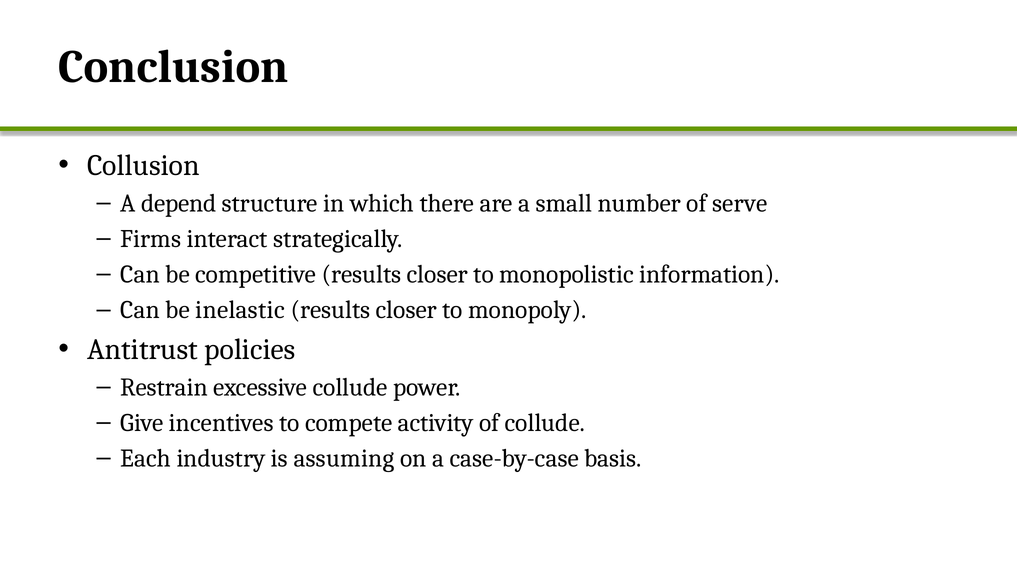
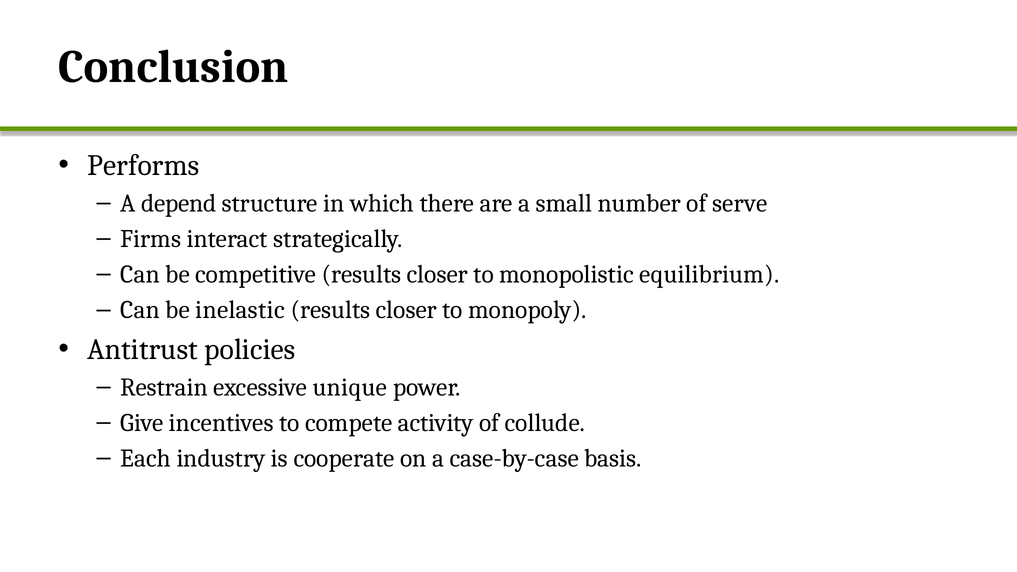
Collusion: Collusion -> Performs
information: information -> equilibrium
excessive collude: collude -> unique
assuming: assuming -> cooperate
